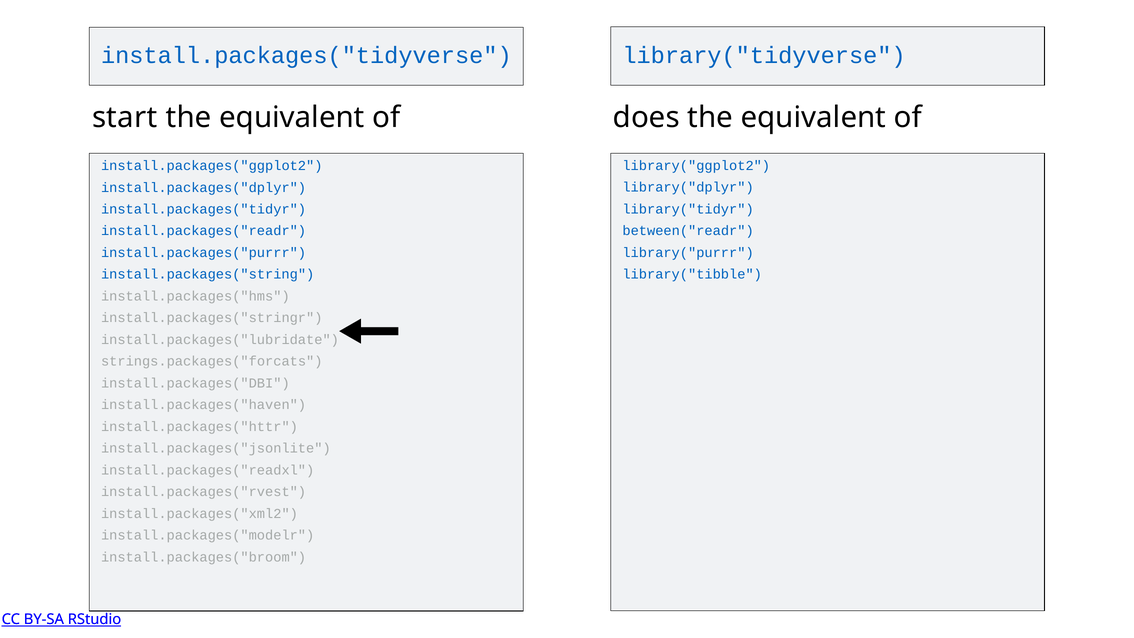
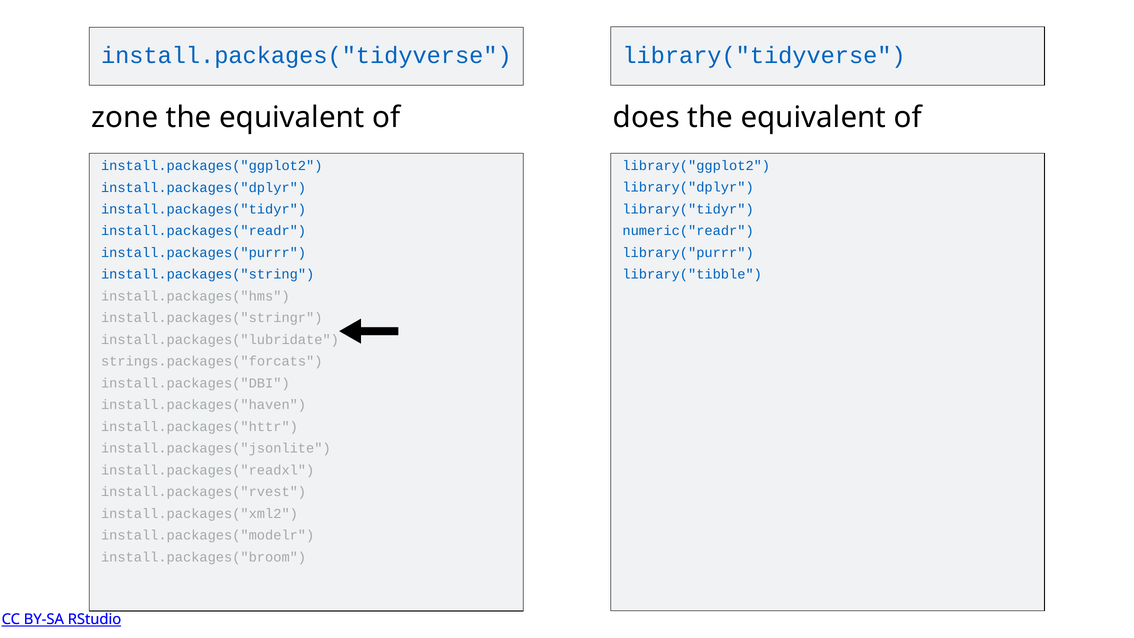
start: start -> zone
between("readr: between("readr -> numeric("readr
